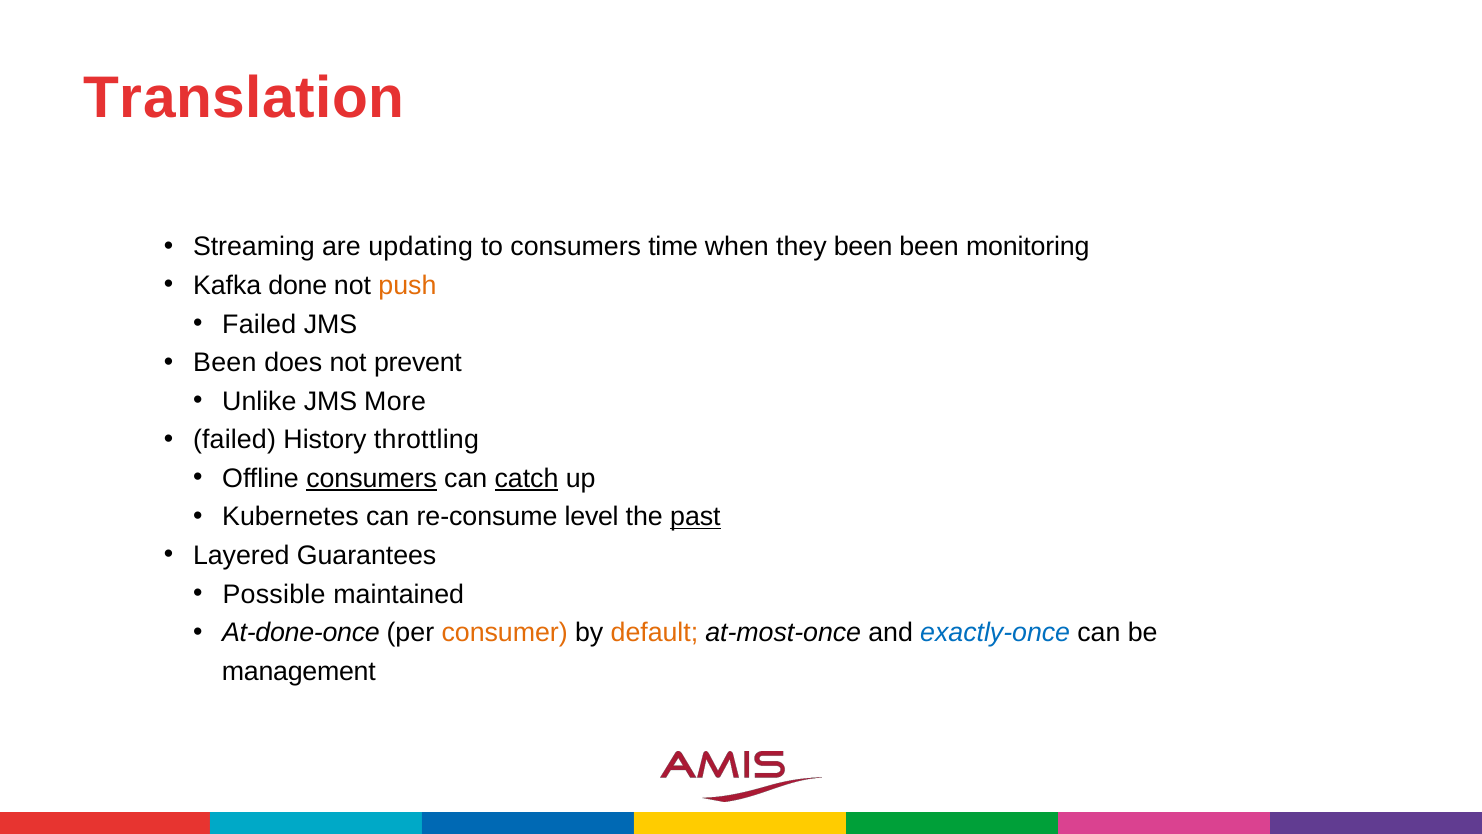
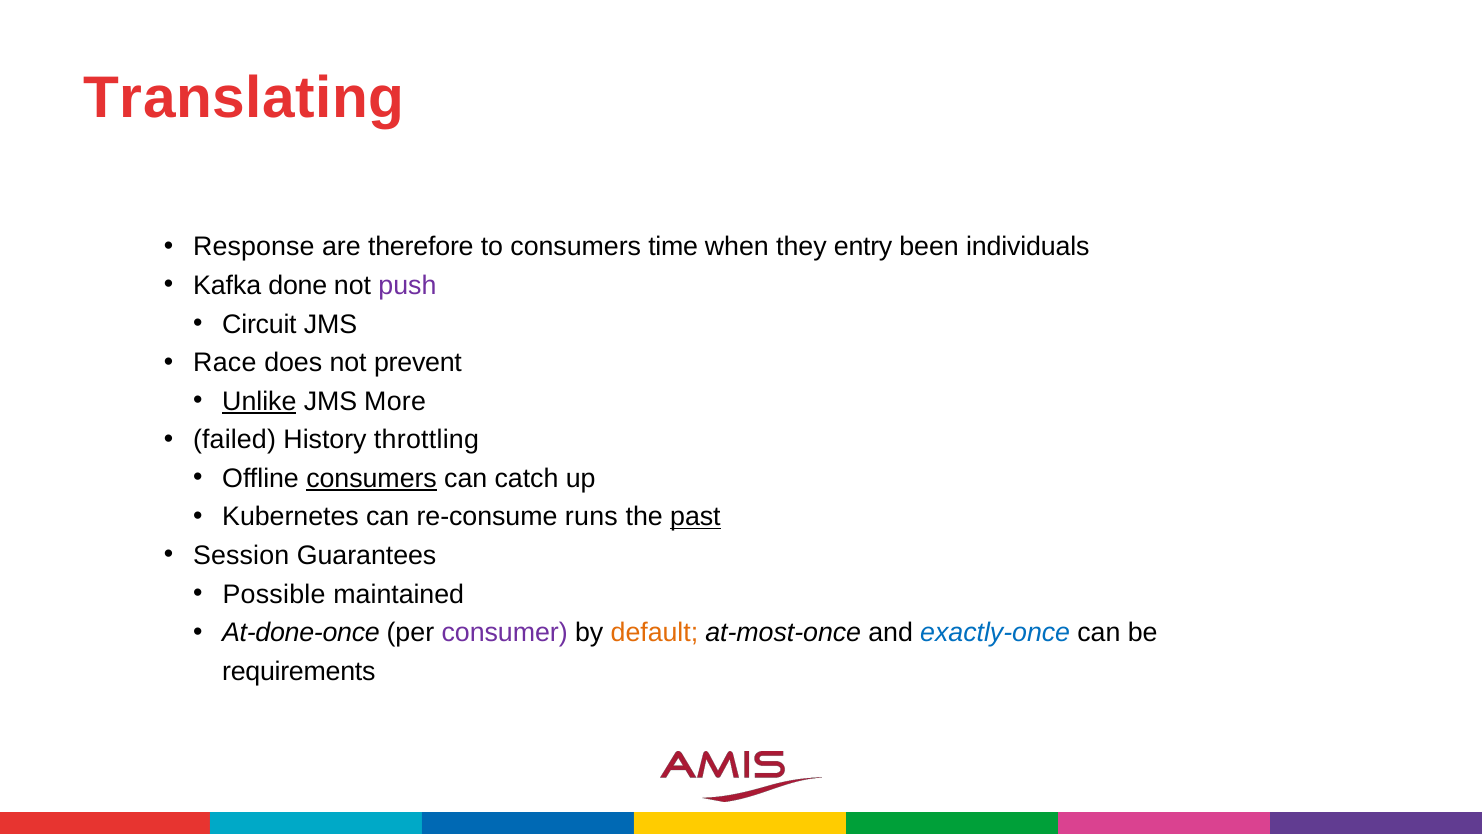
Translation: Translation -> Translating
Streaming: Streaming -> Response
updating: updating -> therefore
they been: been -> entry
monitoring: monitoring -> individuals
push colour: orange -> purple
Failed at (259, 324): Failed -> Circuit
Been at (225, 363): Been -> Race
Unlike underline: none -> present
catch underline: present -> none
level: level -> runs
Layered: Layered -> Session
consumer colour: orange -> purple
management: management -> requirements
